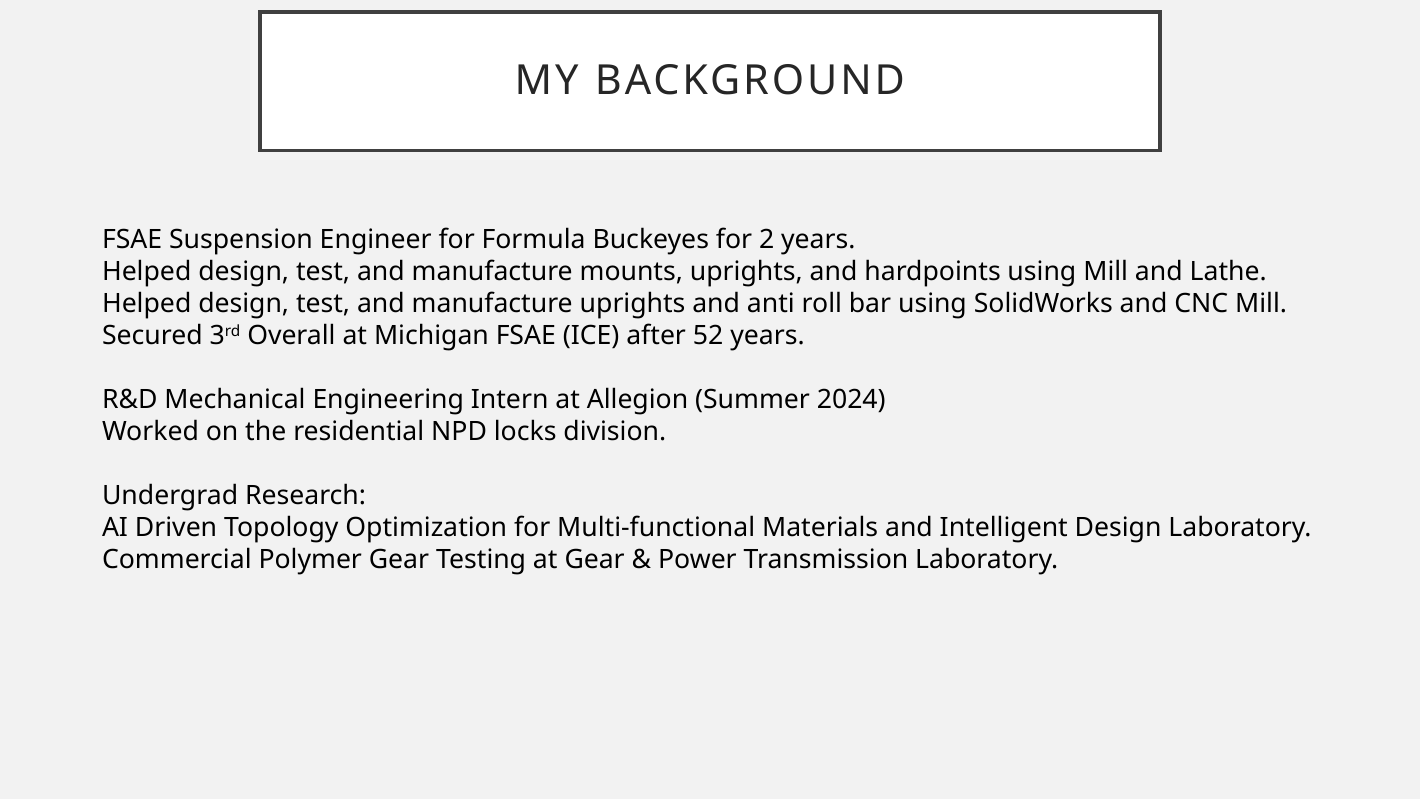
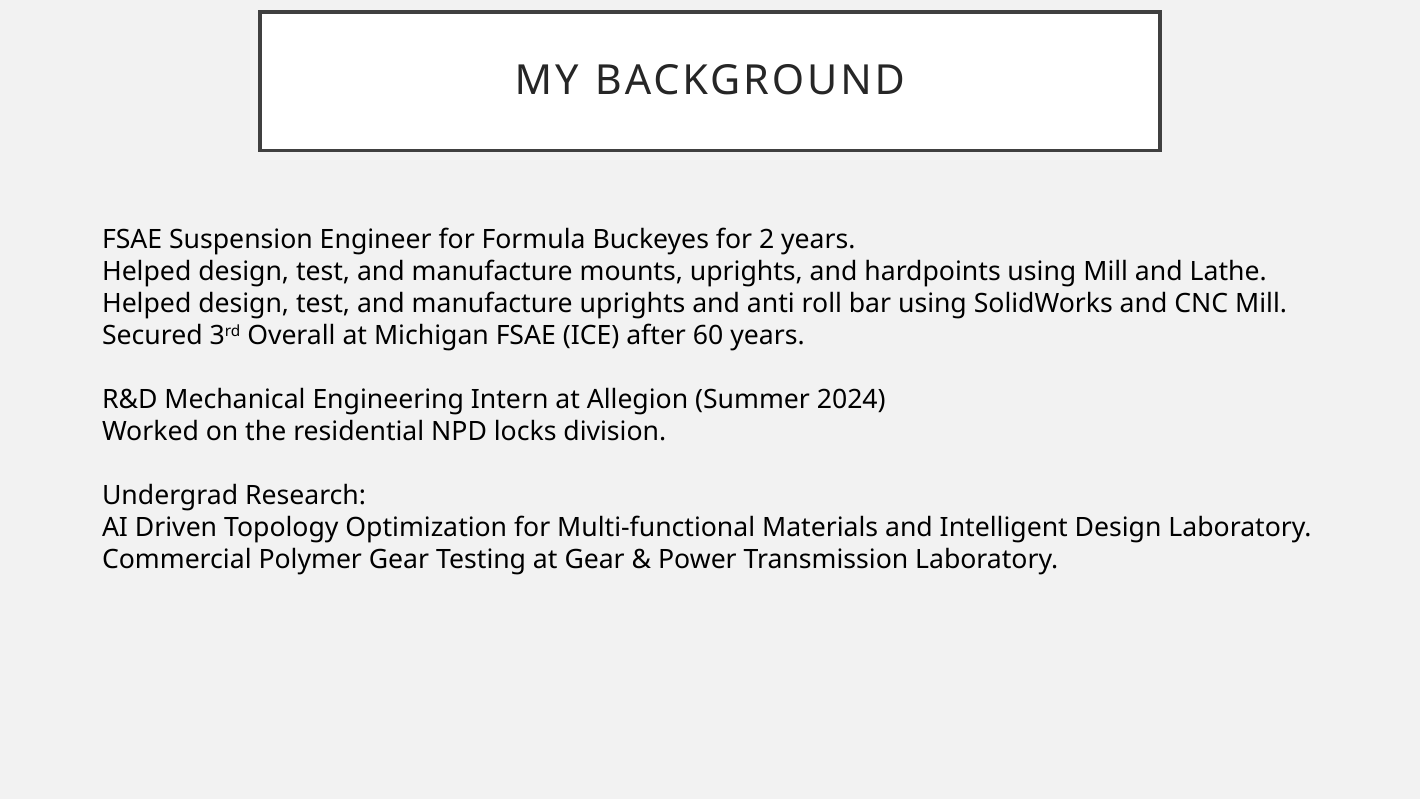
52: 52 -> 60
